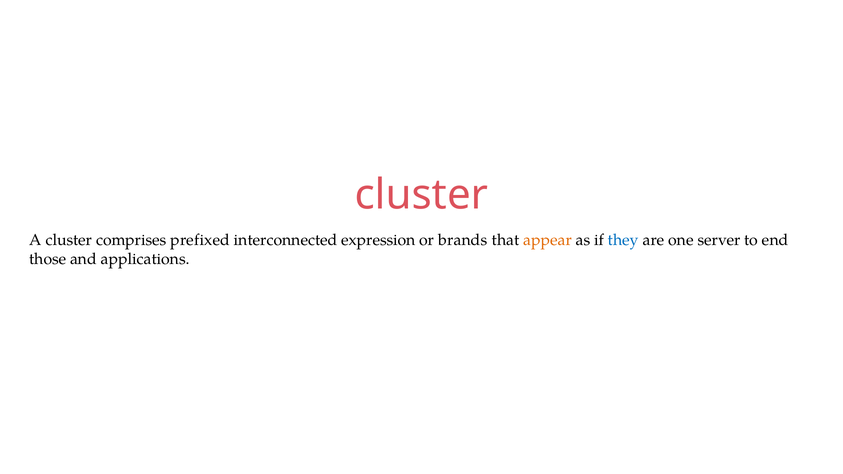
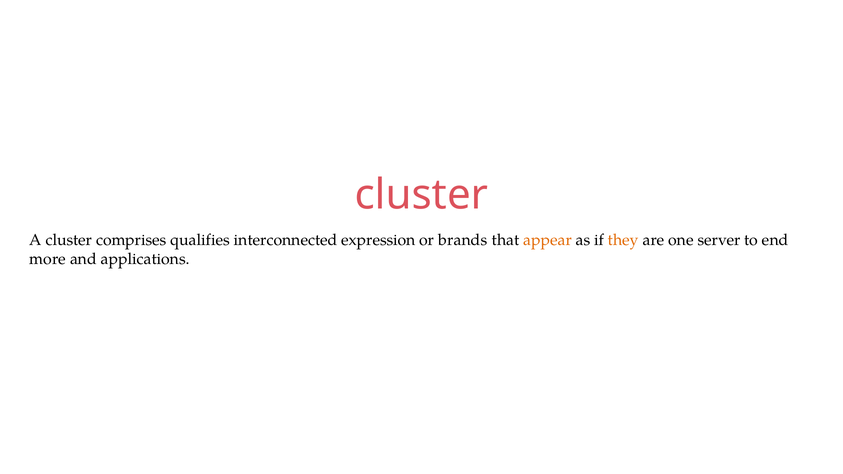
prefixed: prefixed -> qualifies
they colour: blue -> orange
those: those -> more
